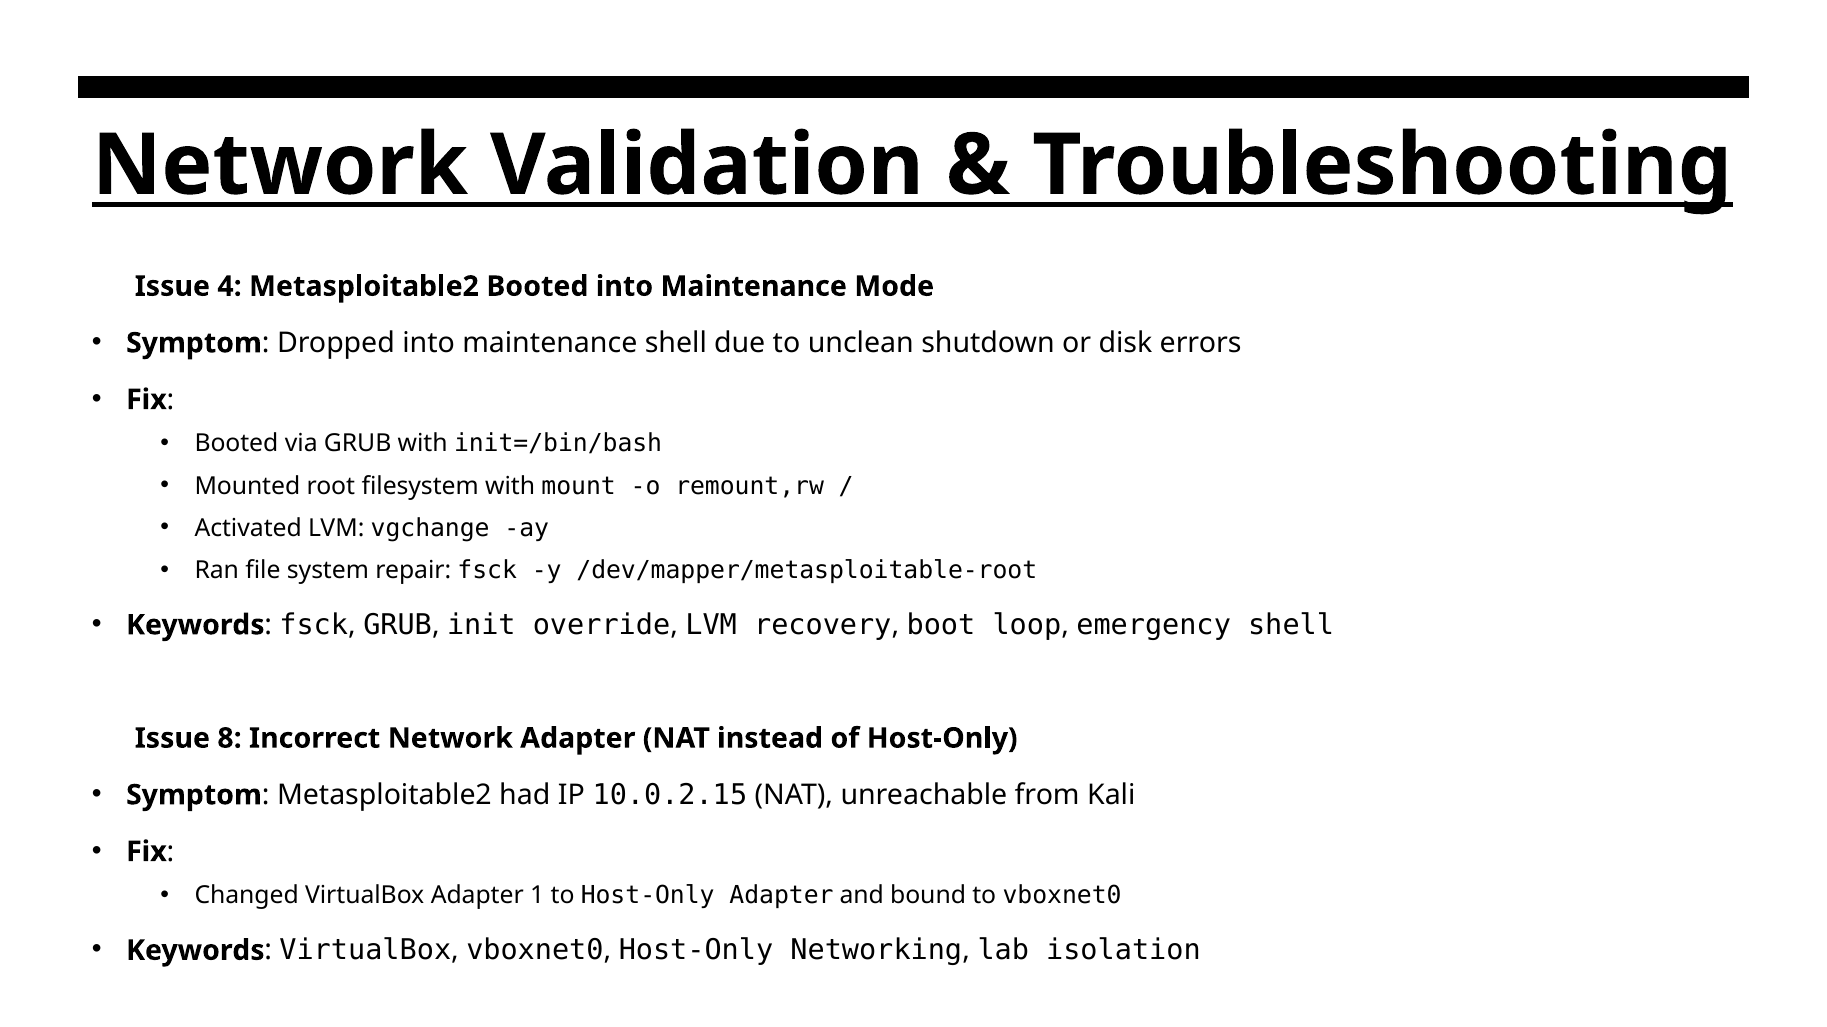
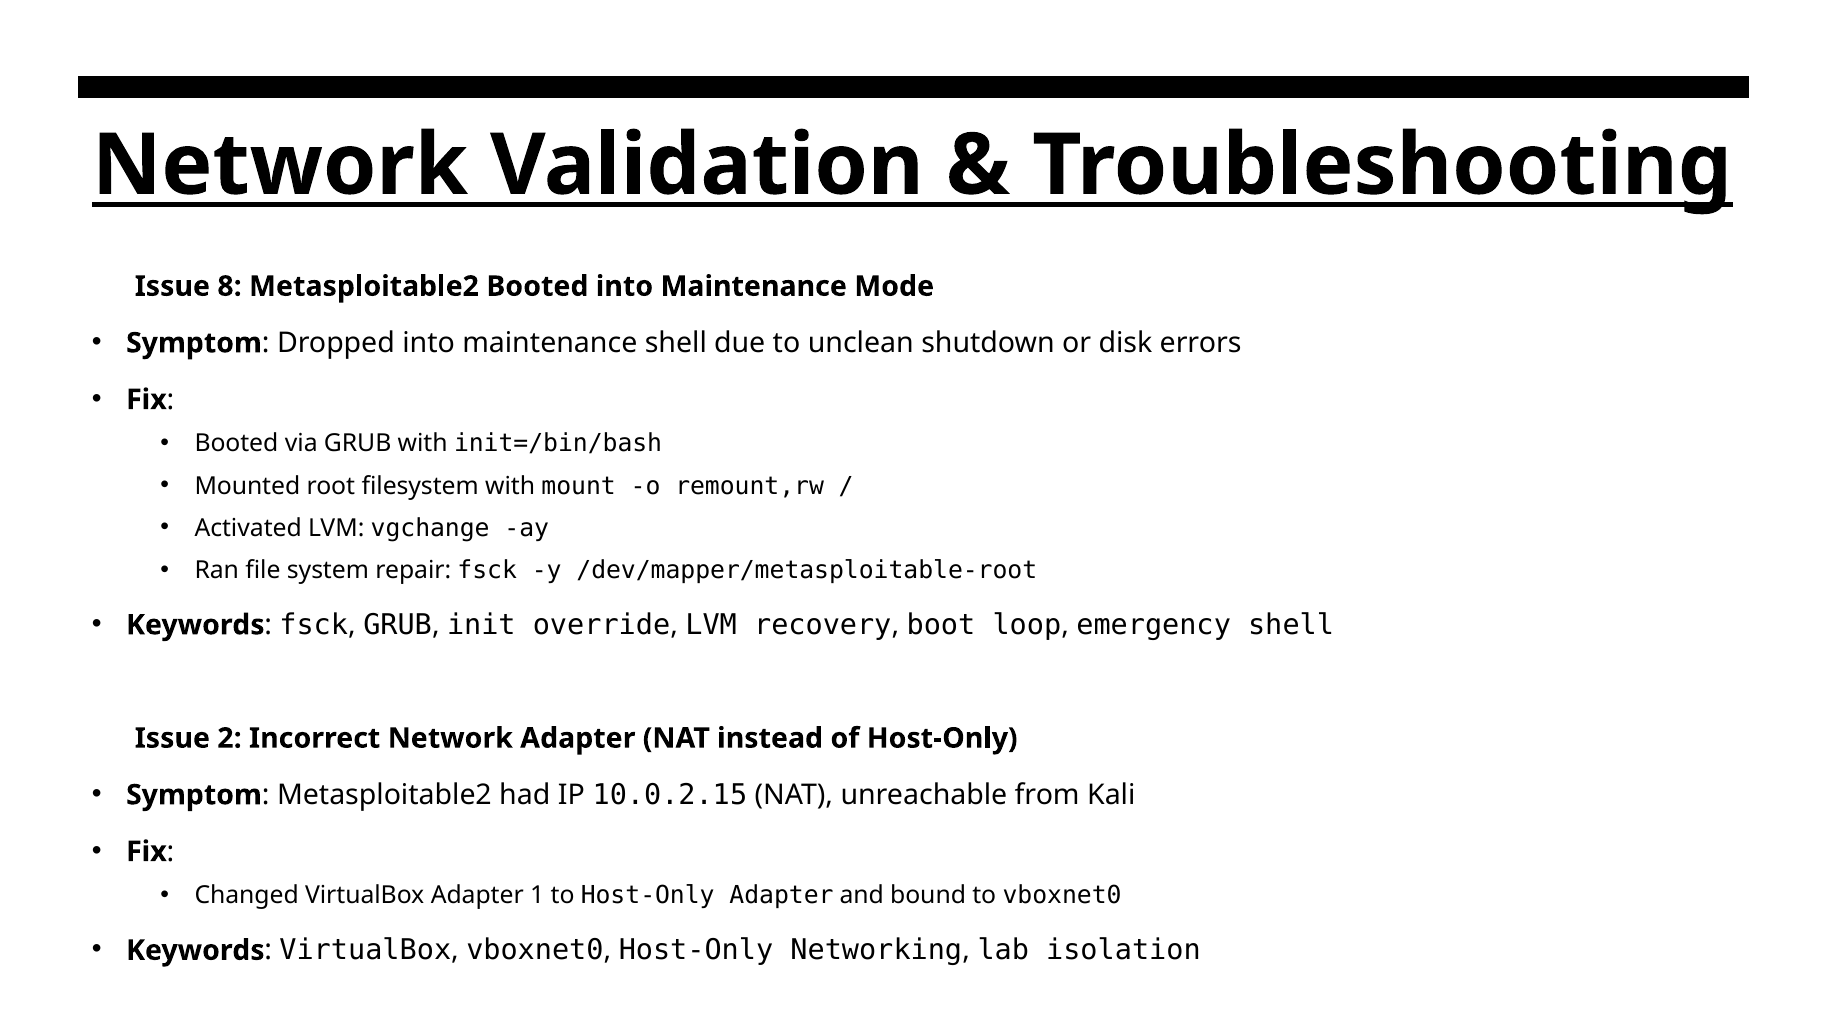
4: 4 -> 8
8: 8 -> 2
